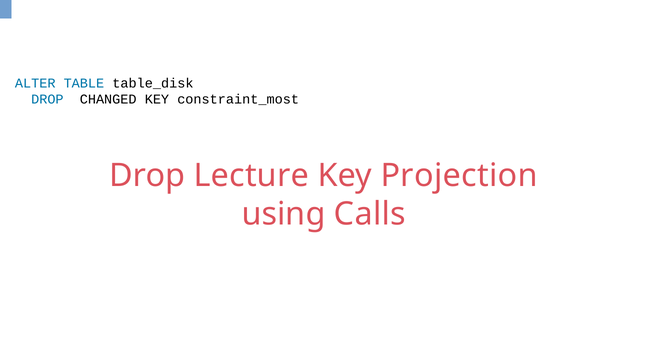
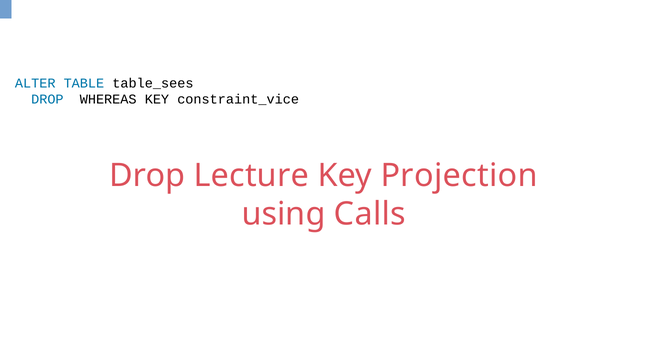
table_disk: table_disk -> table_sees
CHANGED: CHANGED -> WHEREAS
constraint_most: constraint_most -> constraint_vice
